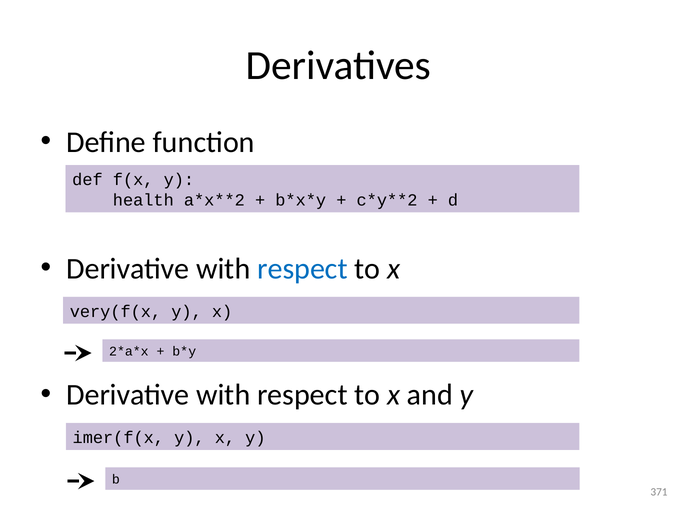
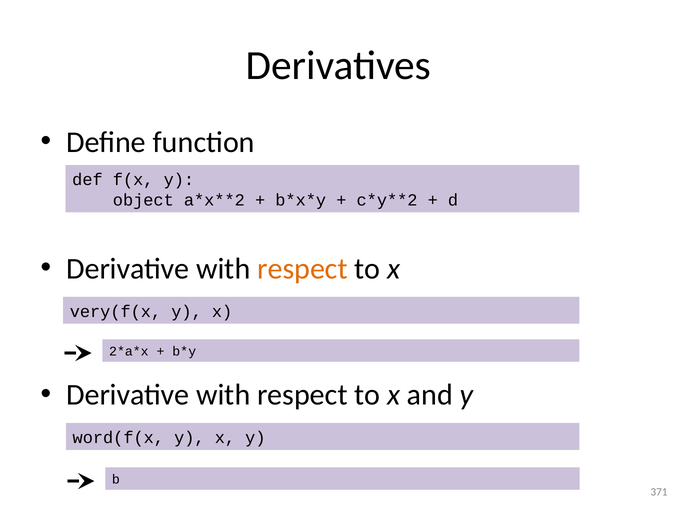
health: health -> object
respect at (302, 268) colour: blue -> orange
imer(f(x: imer(f(x -> word(f(x
